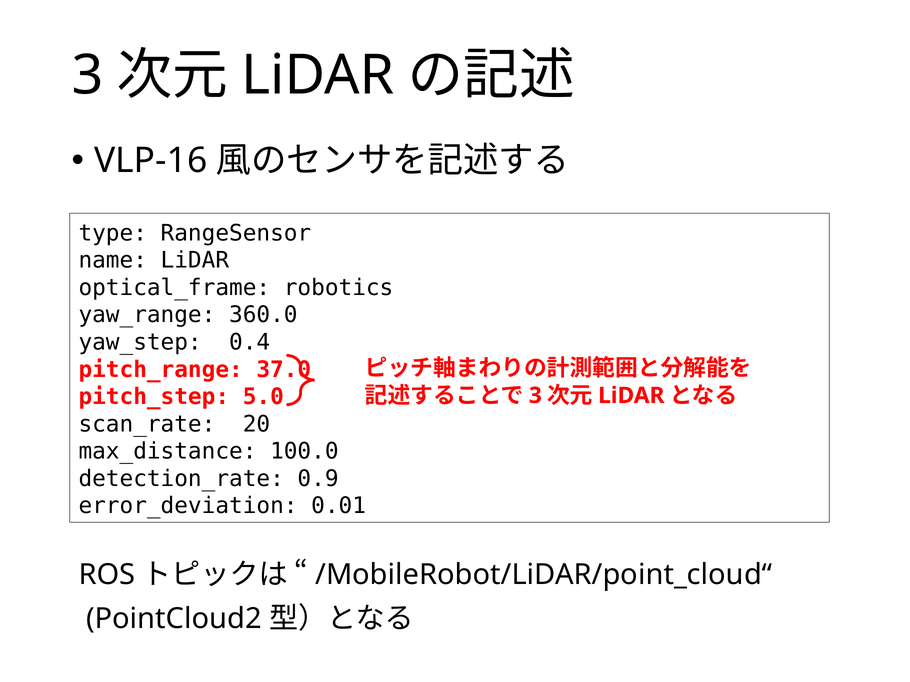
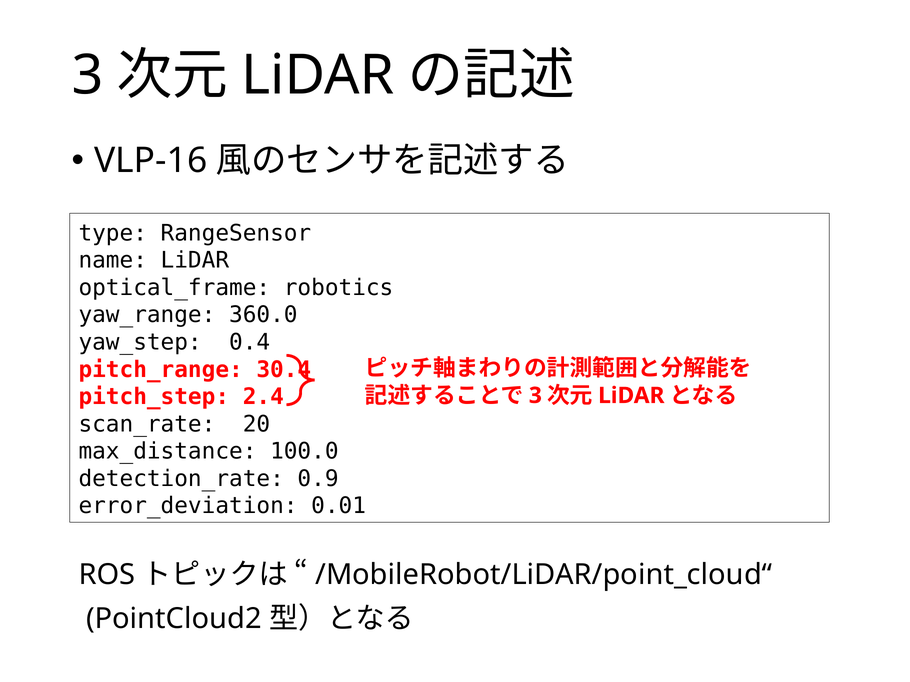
37.0: 37.0 -> 30.4
5.0: 5.0 -> 2.4
